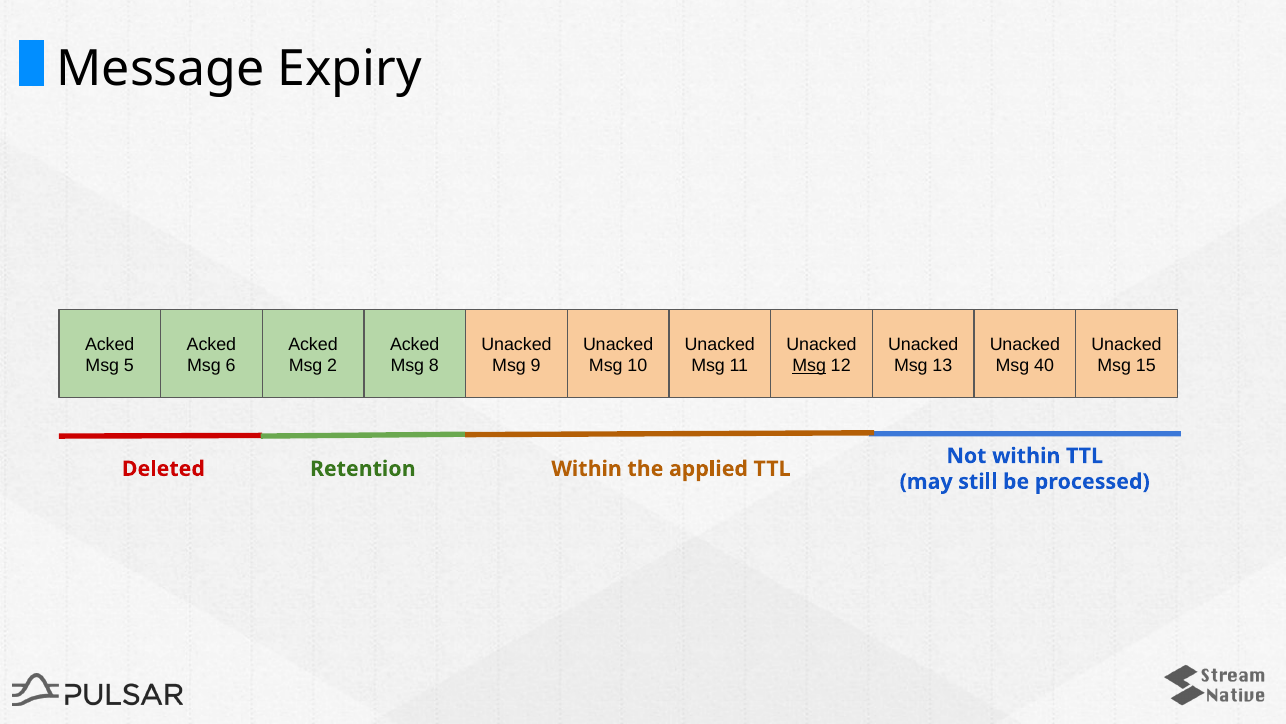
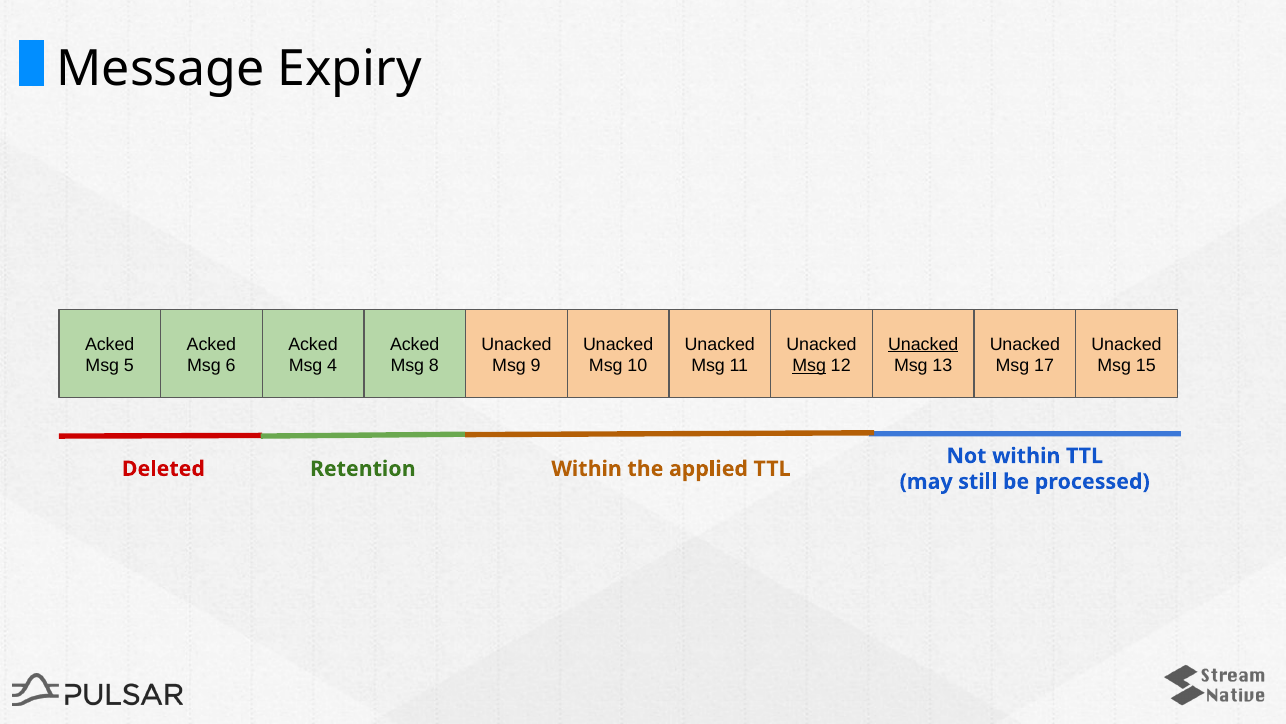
Unacked at (923, 344) underline: none -> present
2: 2 -> 4
40: 40 -> 17
